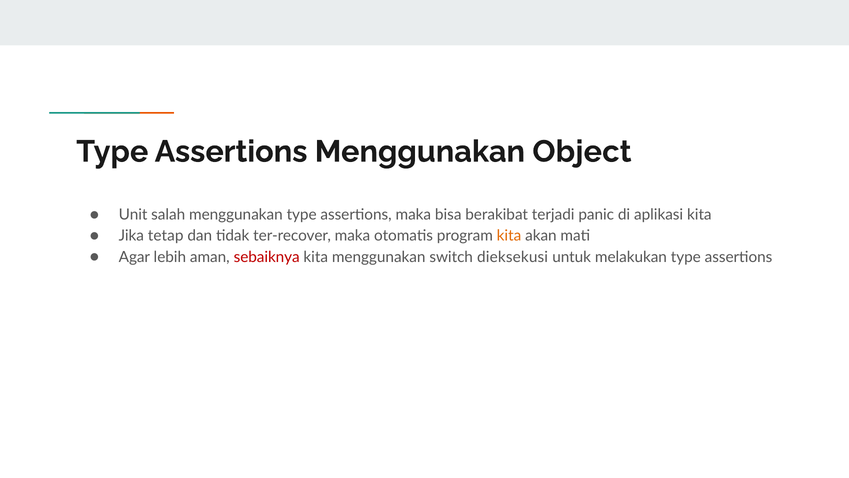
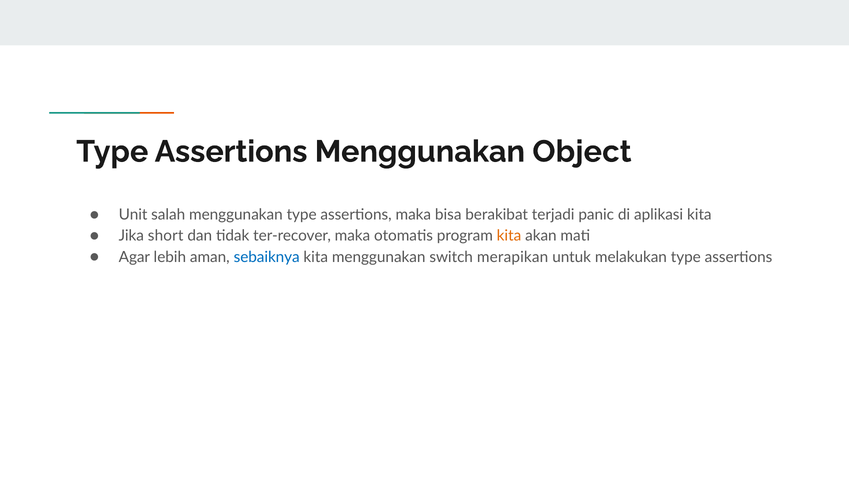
tetap: tetap -> short
sebaiknya colour: red -> blue
dieksekusi: dieksekusi -> merapikan
